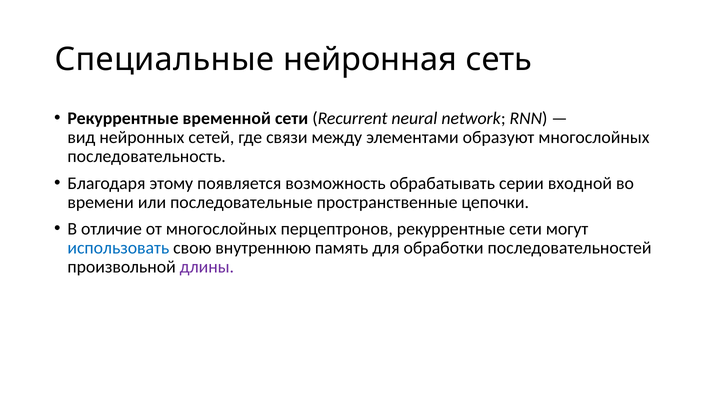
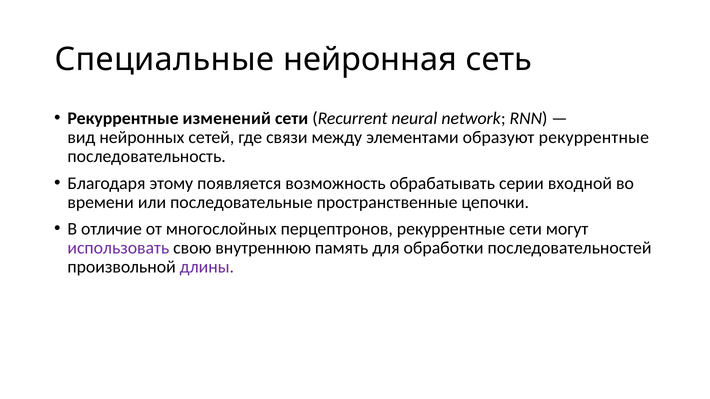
временной: временной -> изменений
образуют многослойных: многослойных -> рекуррентные
использовать colour: blue -> purple
